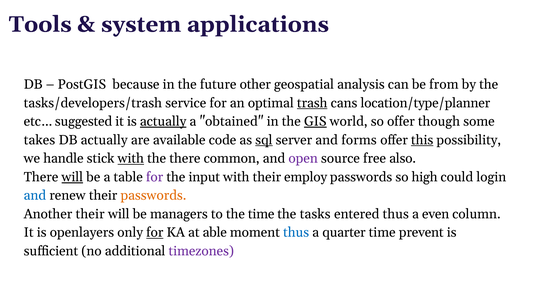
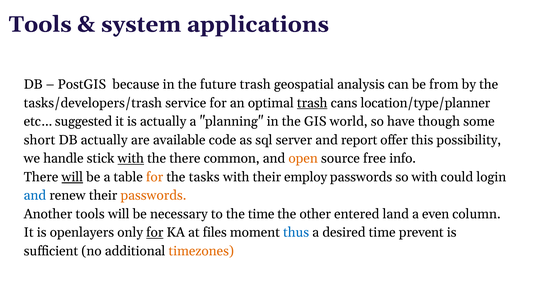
future other: other -> trash
actually at (163, 122) underline: present -> none
obtained: obtained -> planning
GIS underline: present -> none
so offer: offer -> have
takes: takes -> short
sql underline: present -> none
forms: forms -> report
this underline: present -> none
open colour: purple -> orange
also: also -> info
for at (155, 177) colour: purple -> orange
input: input -> tasks
so high: high -> with
Another their: their -> tools
managers: managers -> necessary
tasks: tasks -> other
entered thus: thus -> land
able: able -> files
quarter: quarter -> desired
timezones colour: purple -> orange
